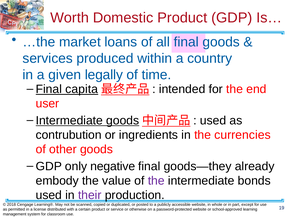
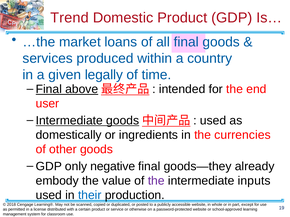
Worth: Worth -> Trend
capita: capita -> above
contrubution: contrubution -> domestically
bonds: bonds -> inputs
their colour: purple -> blue
